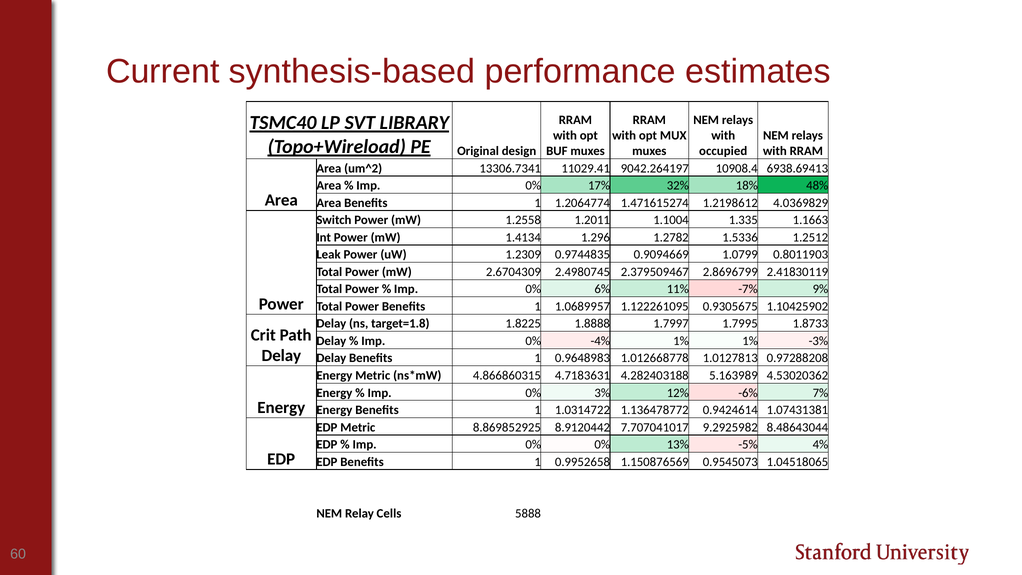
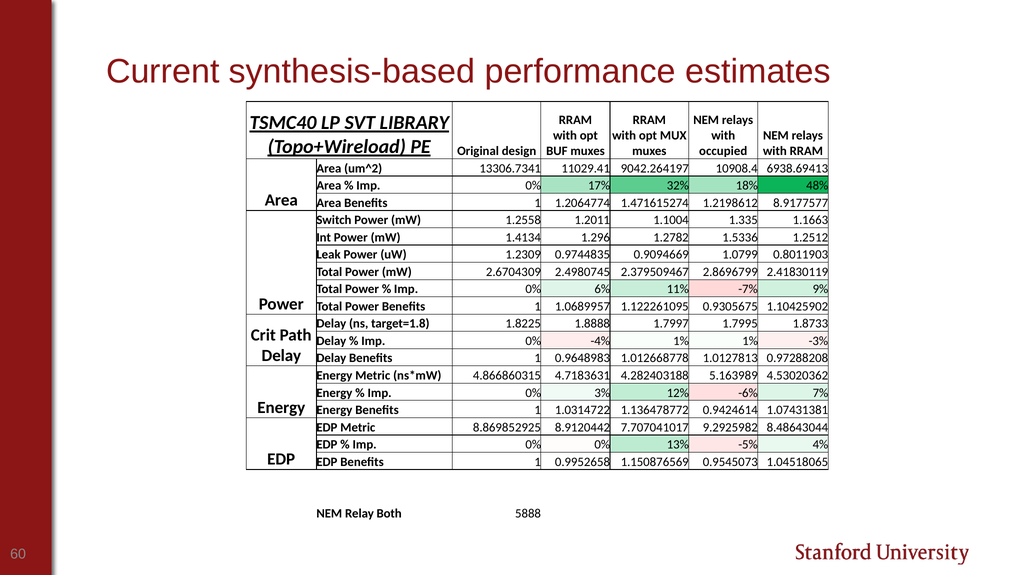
4.0369829: 4.0369829 -> 8.9177577
Cells: Cells -> Both
